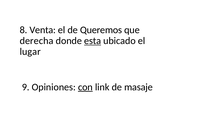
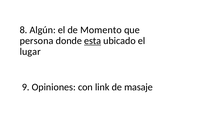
Venta: Venta -> Algún
Queremos: Queremos -> Momento
derecha: derecha -> persona
con underline: present -> none
